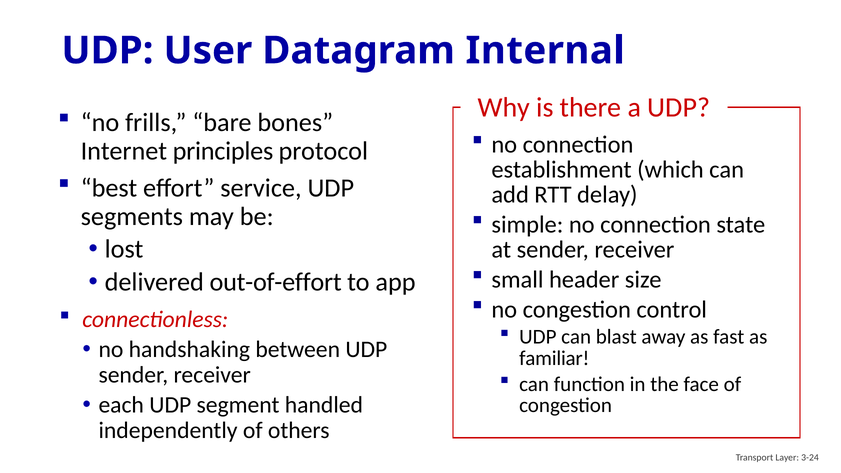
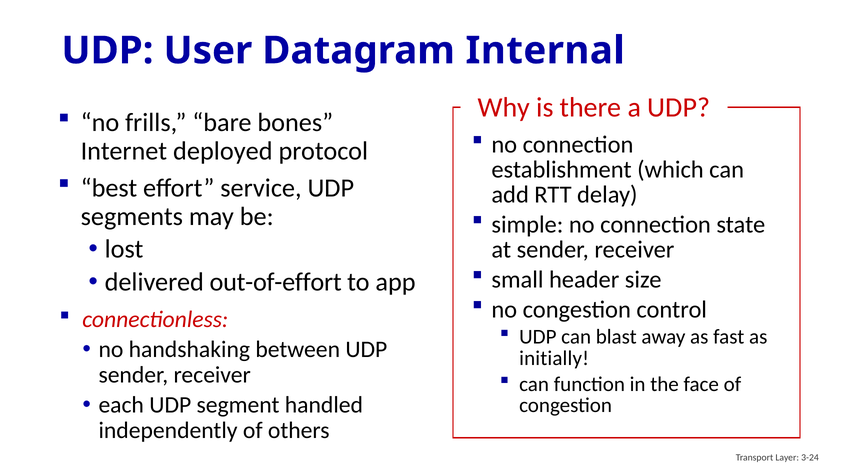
principles: principles -> deployed
familiar: familiar -> initially
